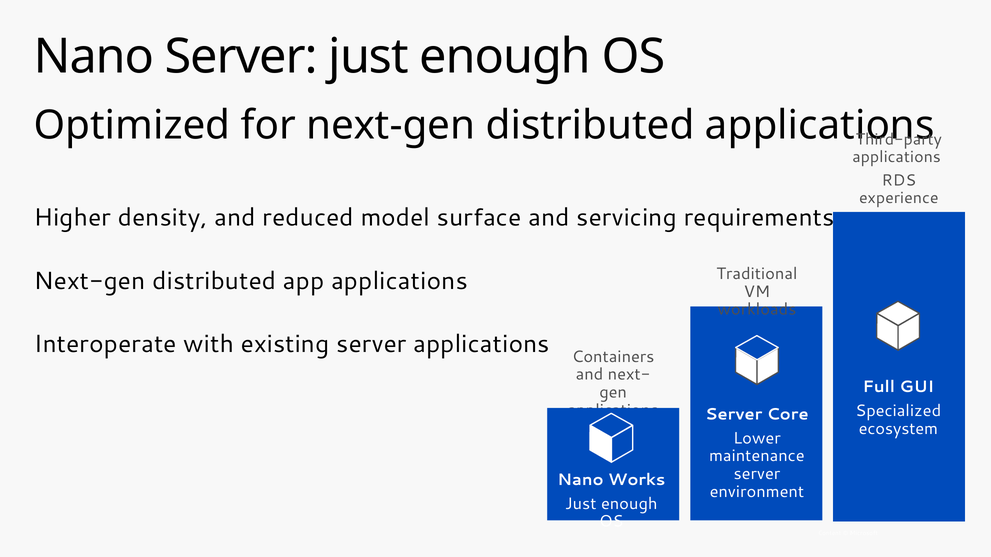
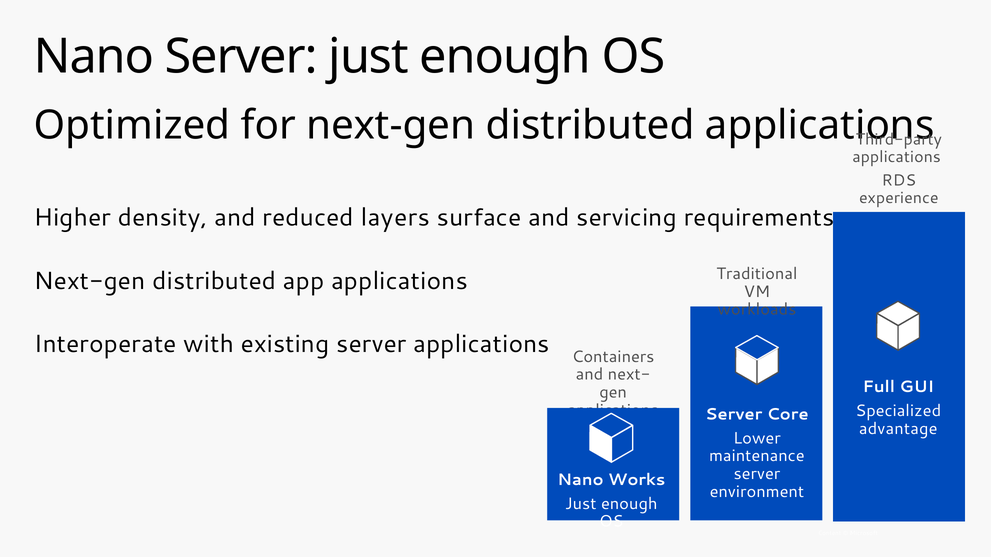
model: model -> layers
ecosystem: ecosystem -> advantage
